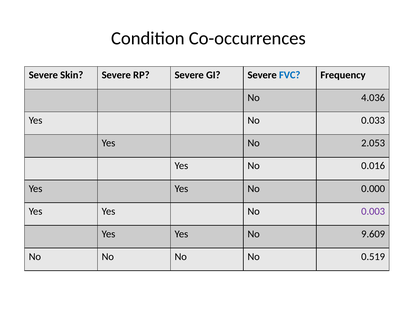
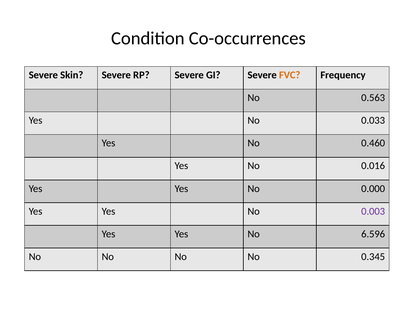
FVC colour: blue -> orange
4.036: 4.036 -> 0.563
2.053: 2.053 -> 0.460
9.609: 9.609 -> 6.596
0.519: 0.519 -> 0.345
